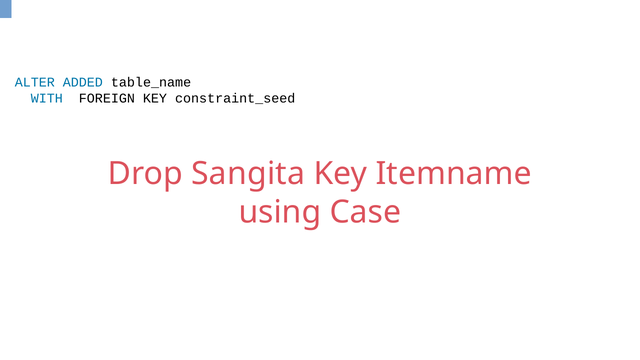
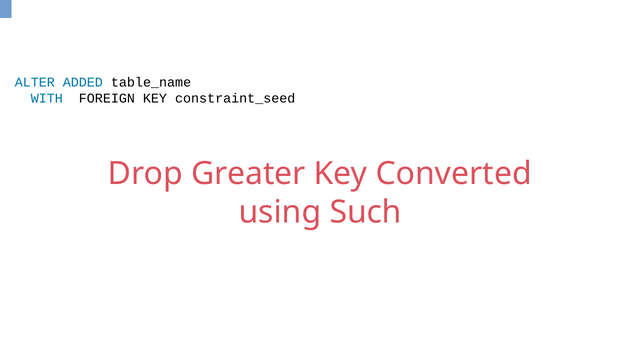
Sangita: Sangita -> Greater
Itemname: Itemname -> Converted
Case: Case -> Such
